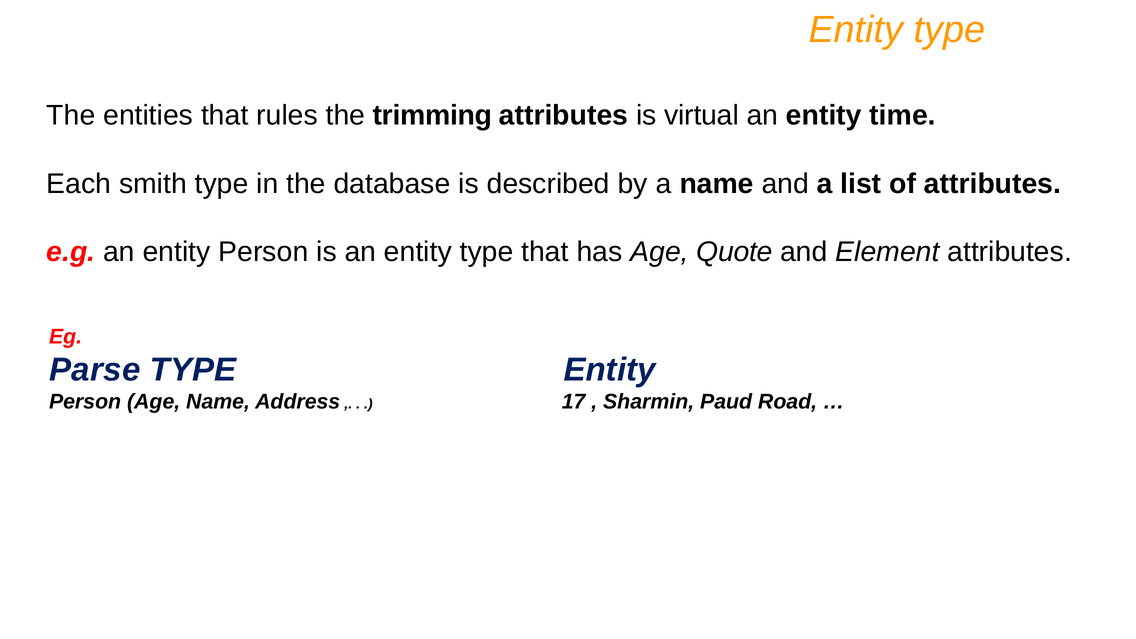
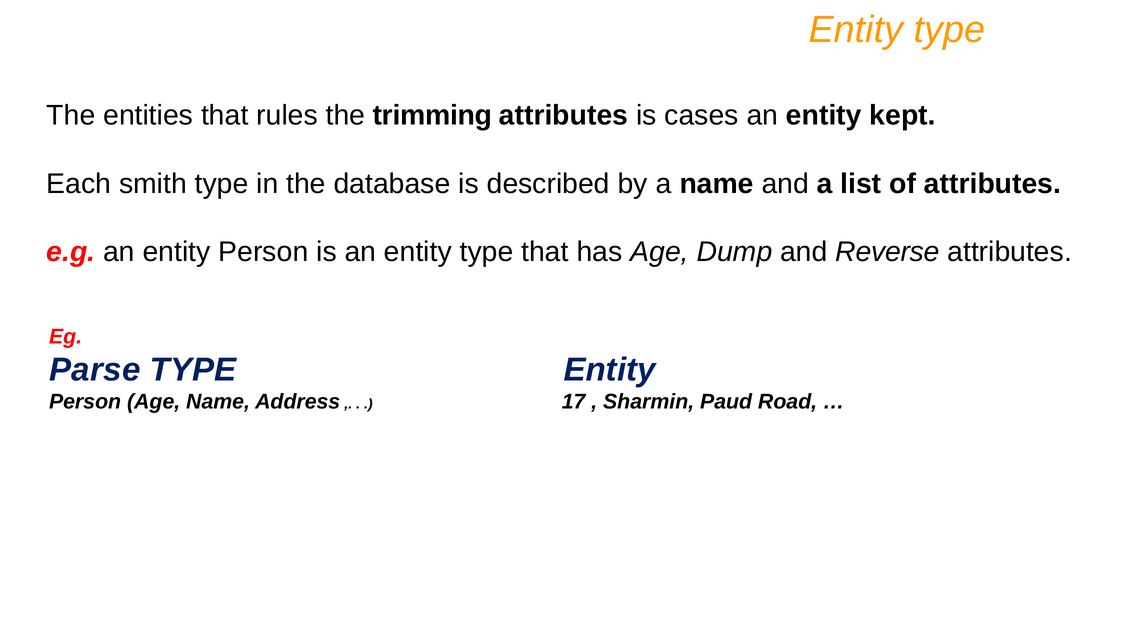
virtual: virtual -> cases
time: time -> kept
Quote: Quote -> Dump
Element: Element -> Reverse
